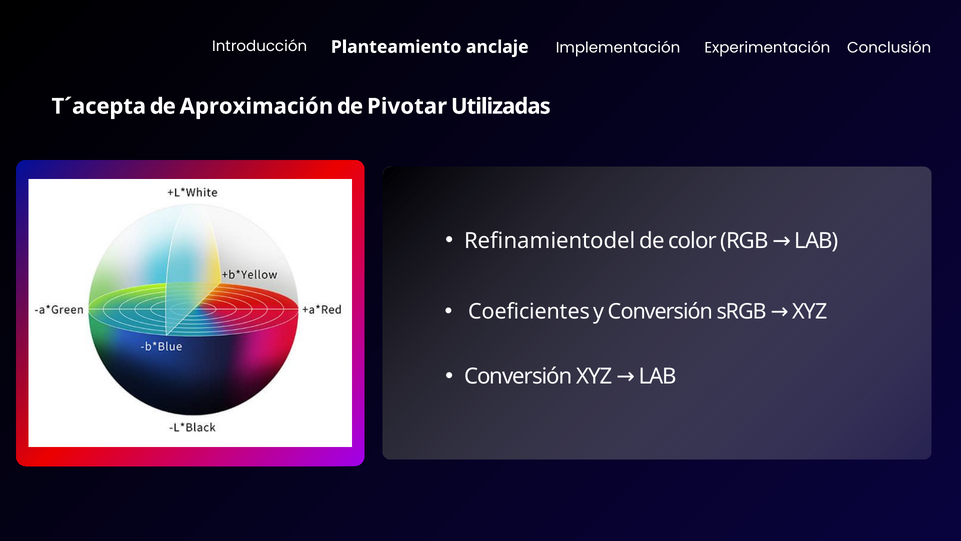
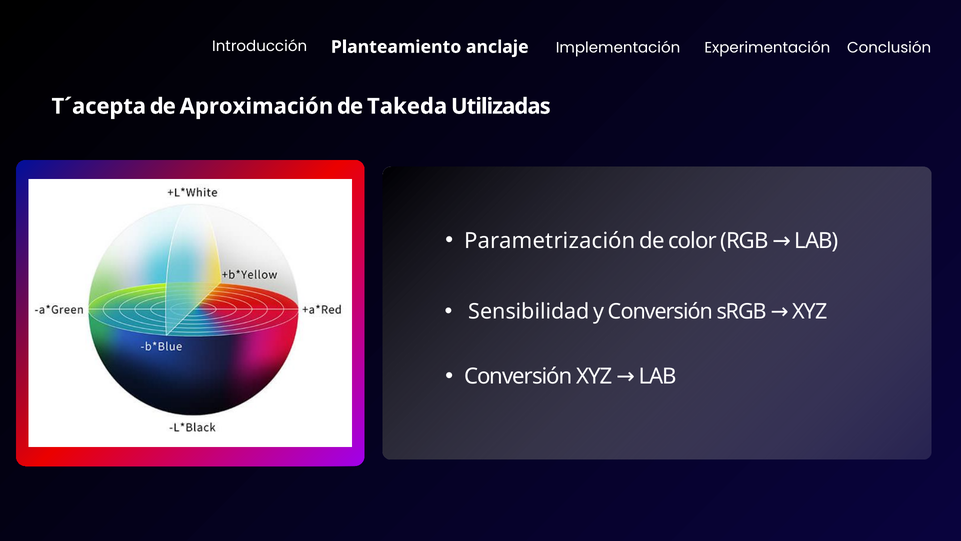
Pivotar: Pivotar -> Takeda
Refinamientodel: Refinamientodel -> Parametrización
Coeficientes: Coeficientes -> Sensibilidad
